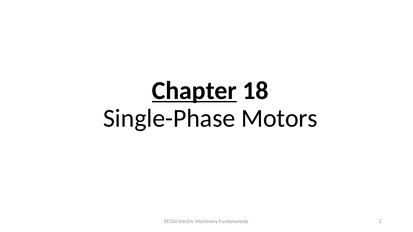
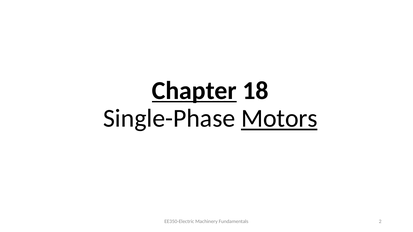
Motors underline: none -> present
